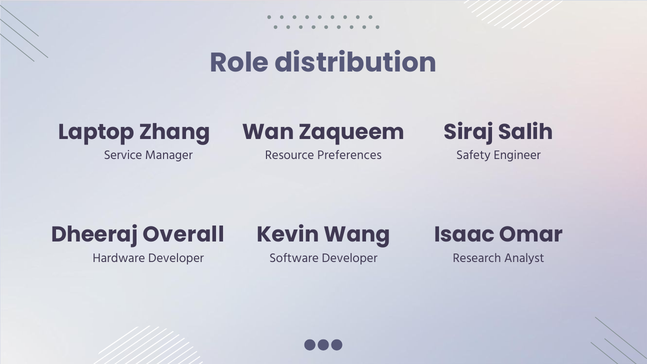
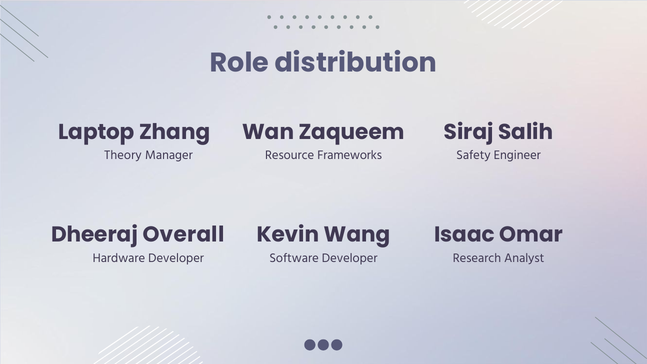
Service: Service -> Theory
Preferences: Preferences -> Frameworks
